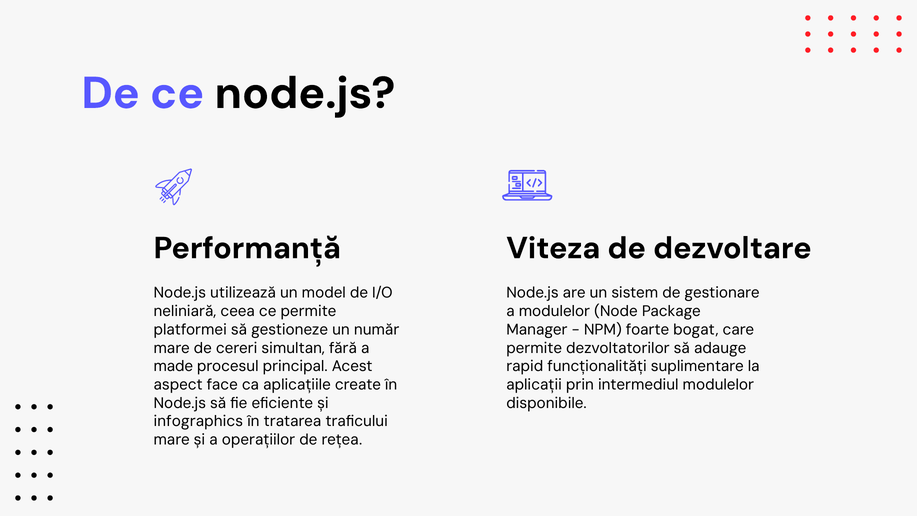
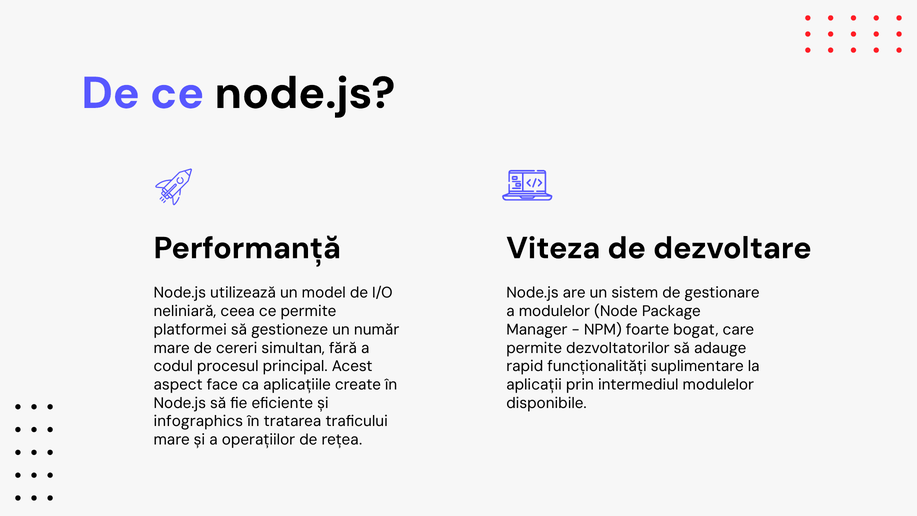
made: made -> codul
